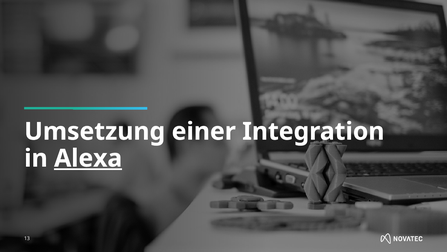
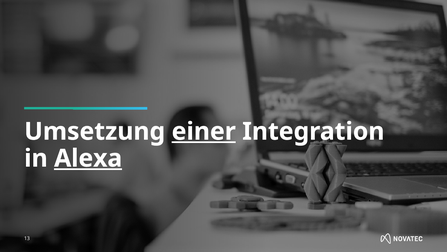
einer underline: none -> present
